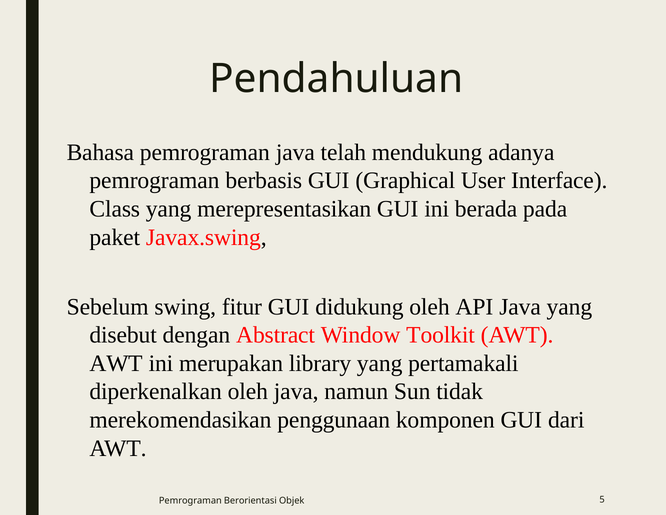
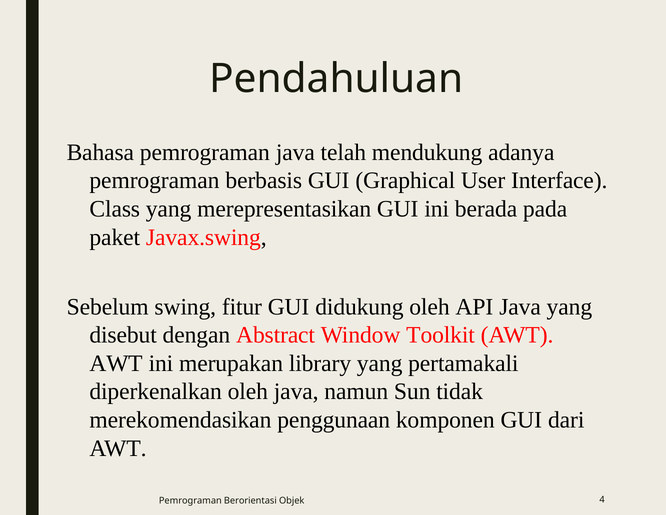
5: 5 -> 4
